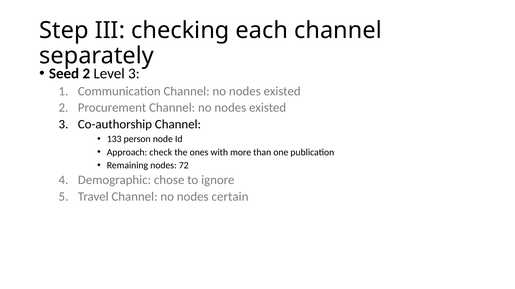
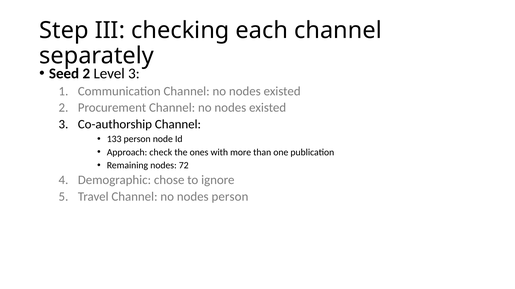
nodes certain: certain -> person
